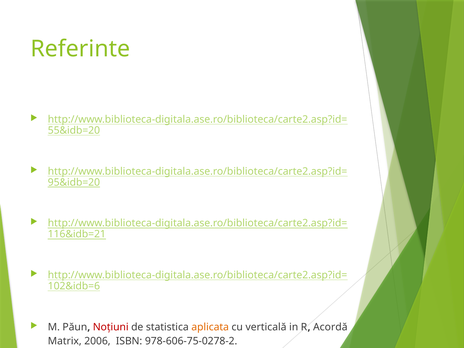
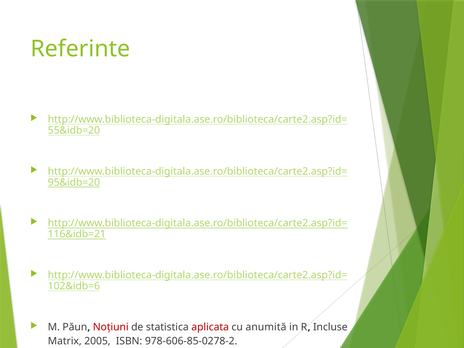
aplicata colour: orange -> red
verticală: verticală -> anumită
Acordă: Acordă -> Incluse
2006: 2006 -> 2005
978-606-75-0278-2: 978-606-75-0278-2 -> 978-606-85-0278-2
